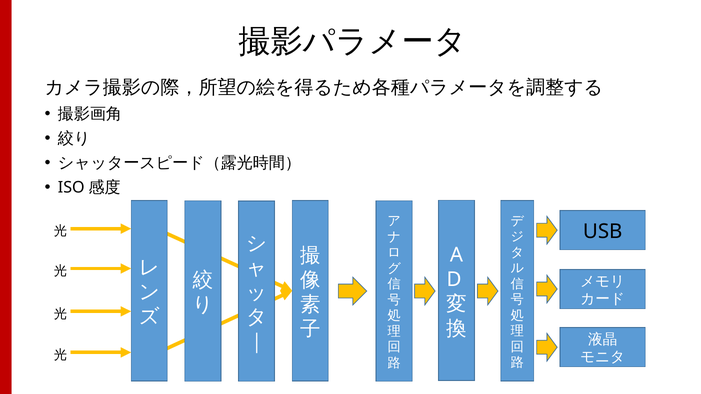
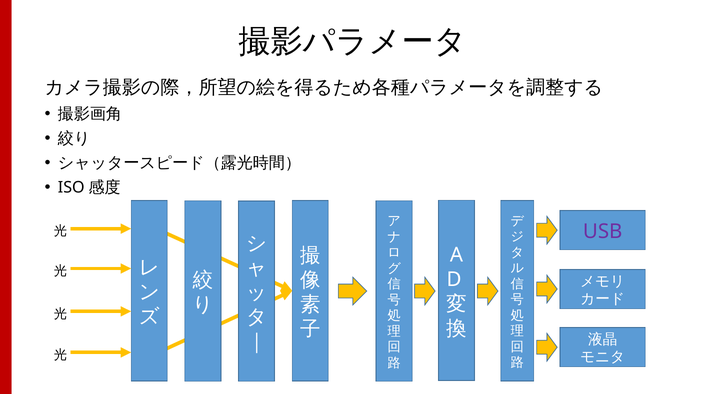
USB colour: black -> purple
